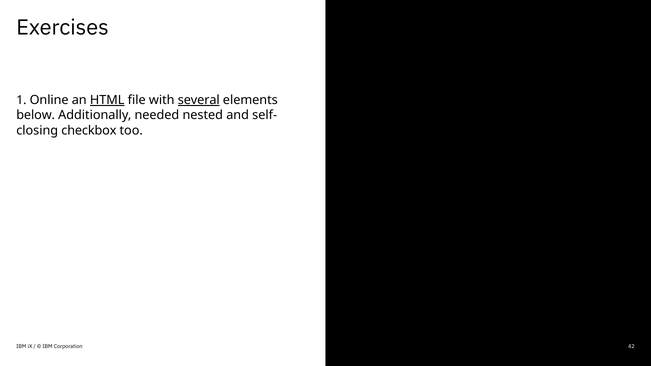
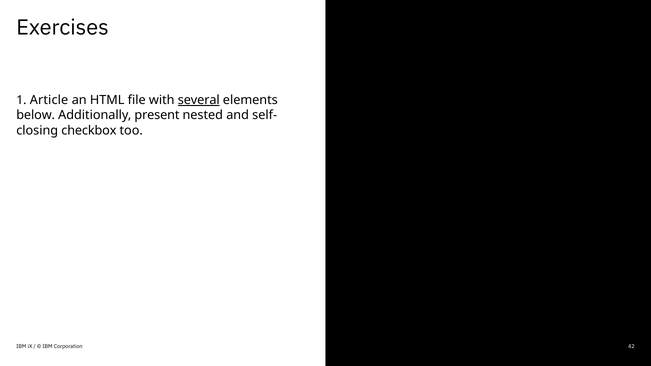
Online: Online -> Article
HTML underline: present -> none
needed: needed -> present
